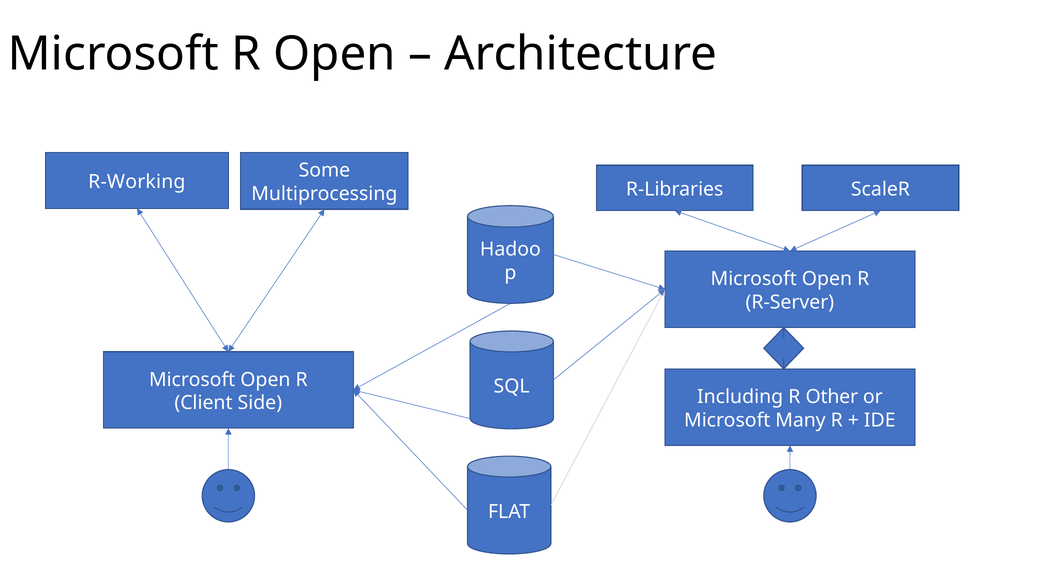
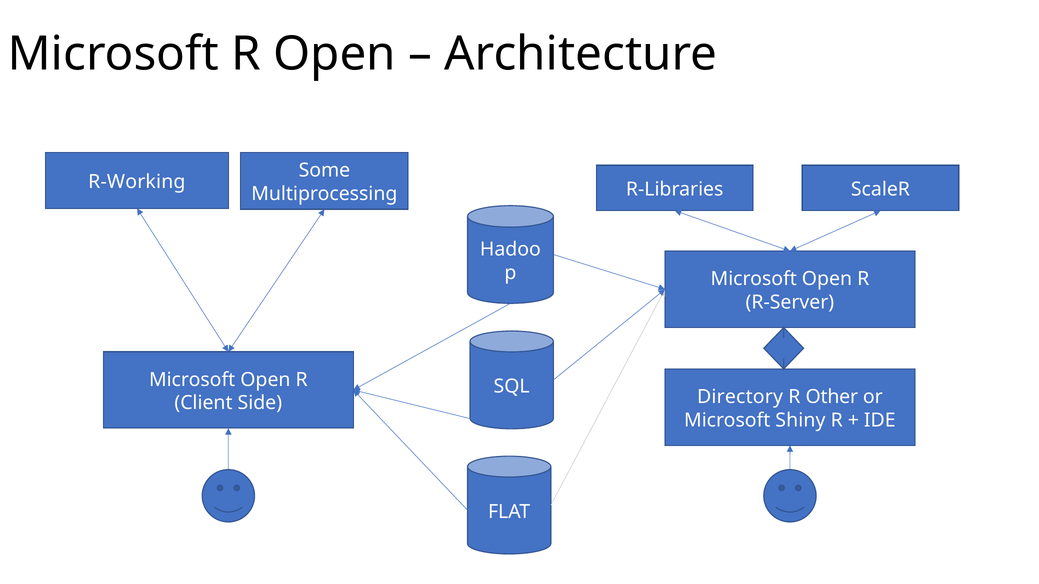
Including: Including -> Directory
Many: Many -> Shiny
